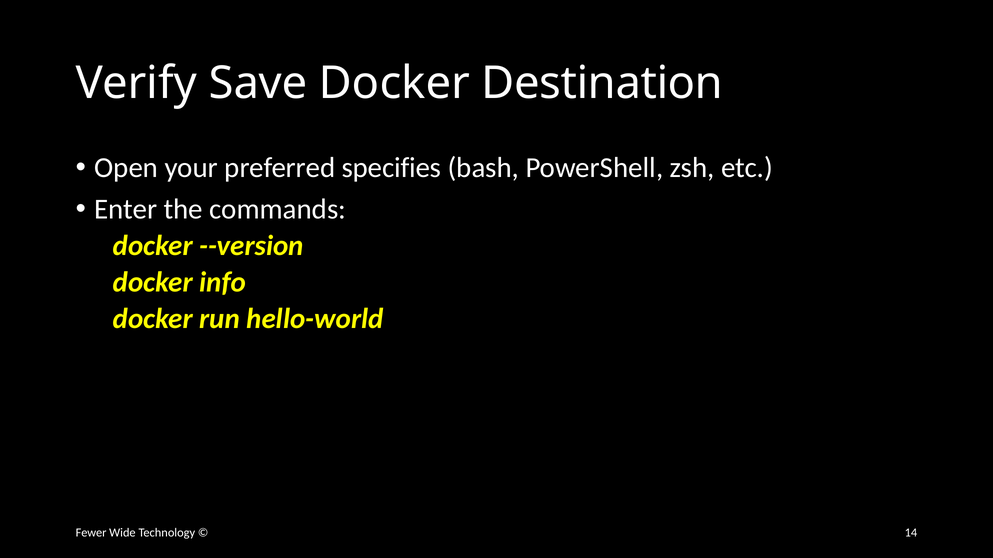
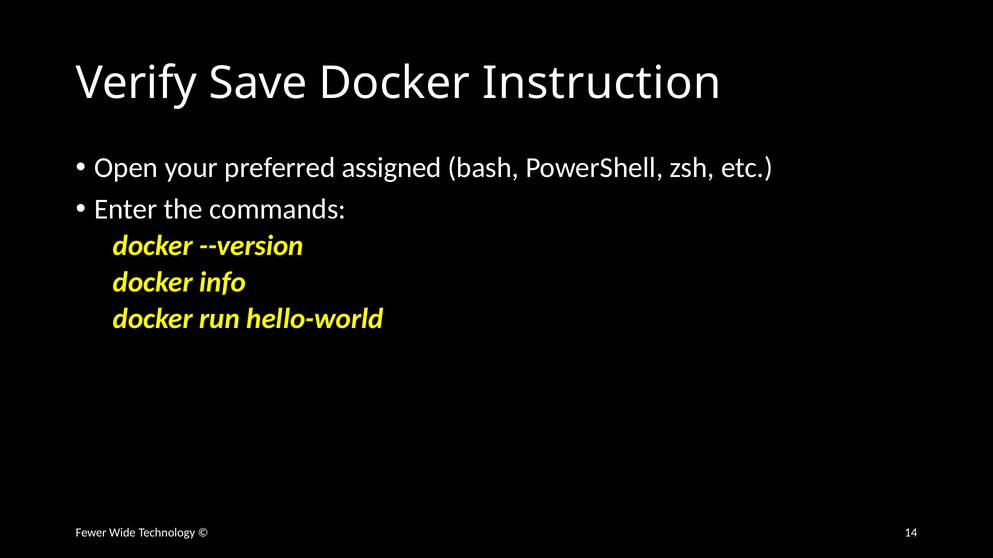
Destination: Destination -> Instruction
specifies: specifies -> assigned
